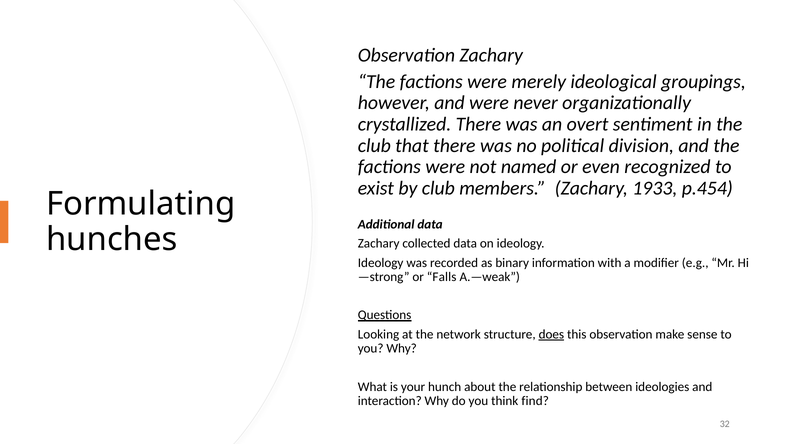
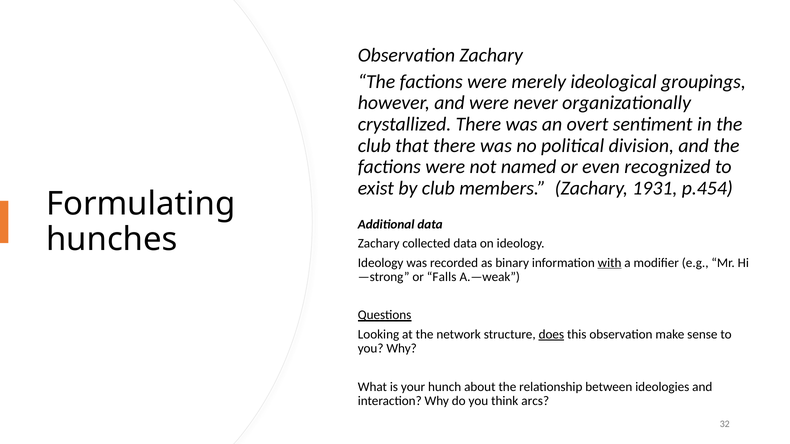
1933: 1933 -> 1931
with underline: none -> present
find: find -> arcs
